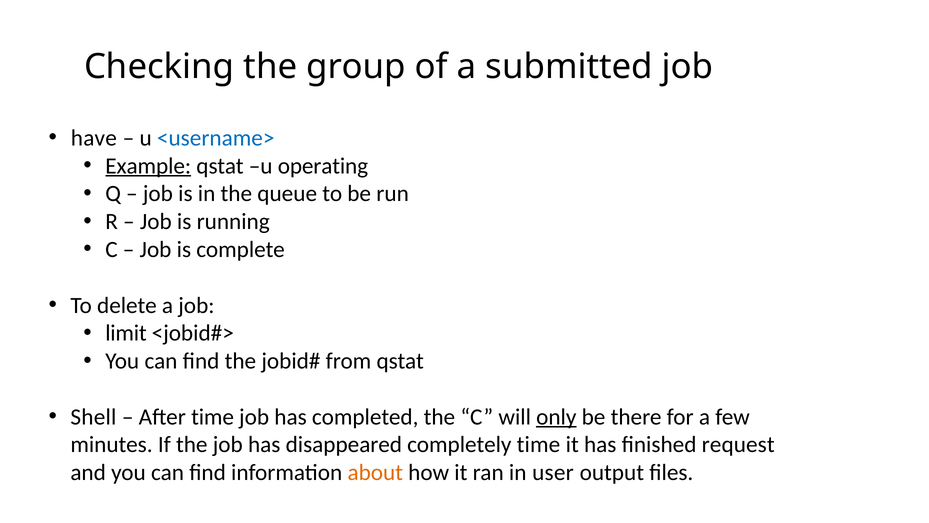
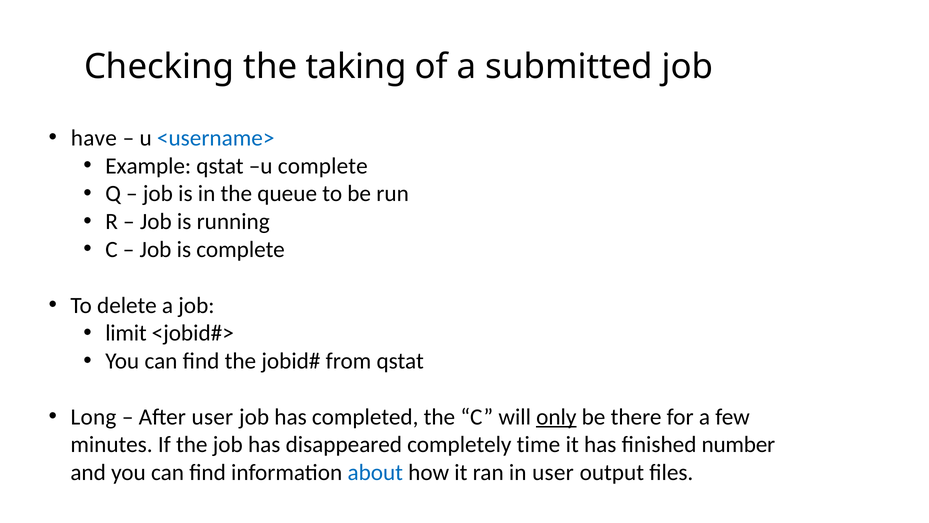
group: group -> taking
Example underline: present -> none
u operating: operating -> complete
Shell: Shell -> Long
After time: time -> user
request: request -> number
about colour: orange -> blue
